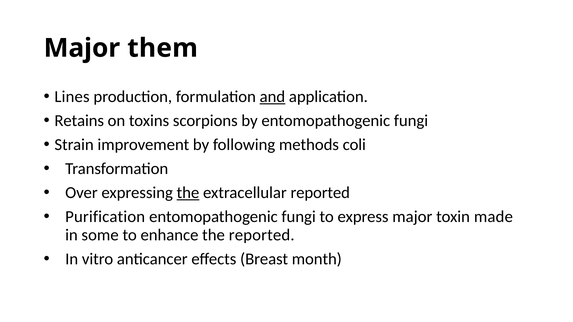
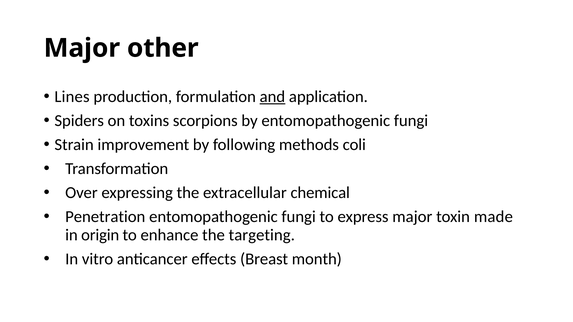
them: them -> other
Retains: Retains -> Spiders
the at (188, 193) underline: present -> none
extracellular reported: reported -> chemical
Purification: Purification -> Penetration
some: some -> origin
the reported: reported -> targeting
